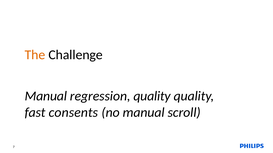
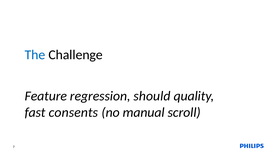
The colour: orange -> blue
Manual at (46, 96): Manual -> Feature
regression quality: quality -> should
